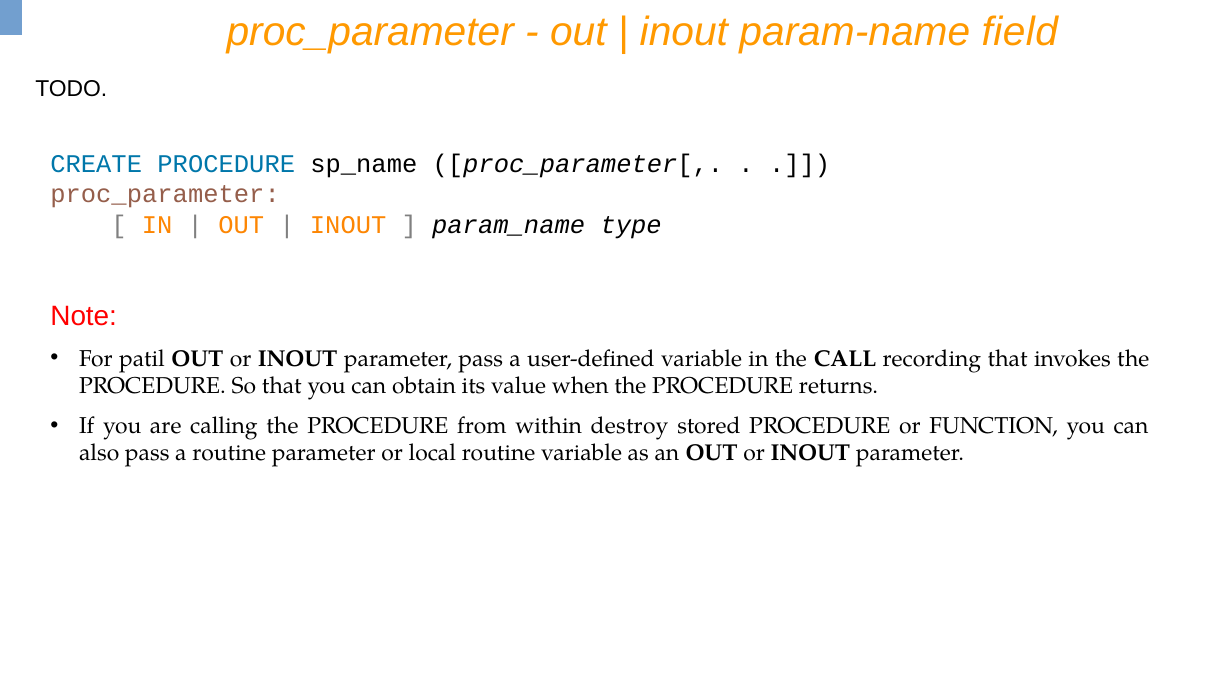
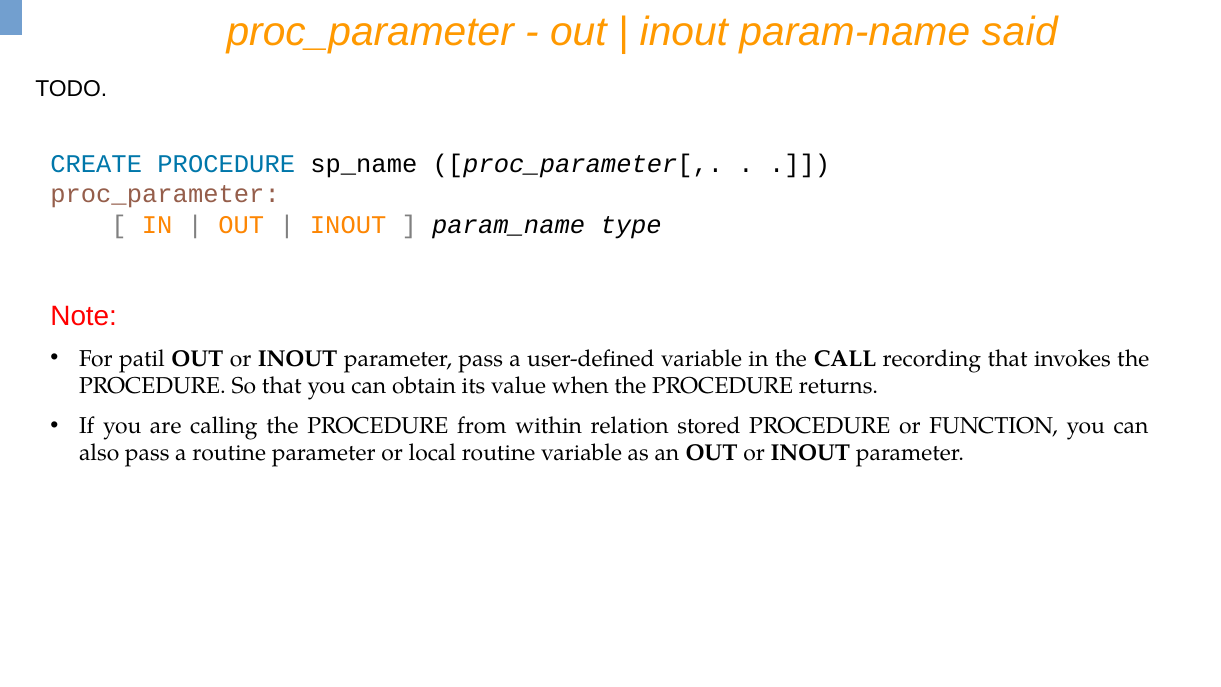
field: field -> said
destroy: destroy -> relation
